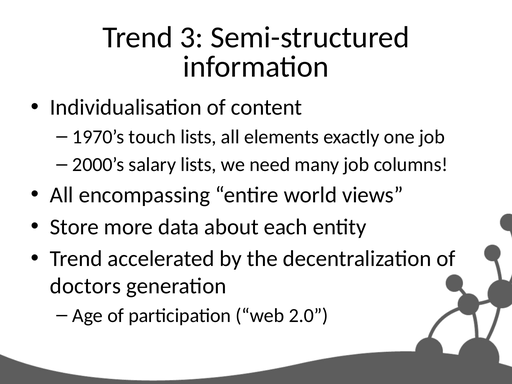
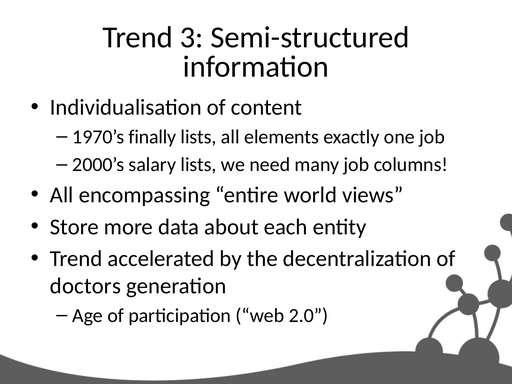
touch: touch -> finally
